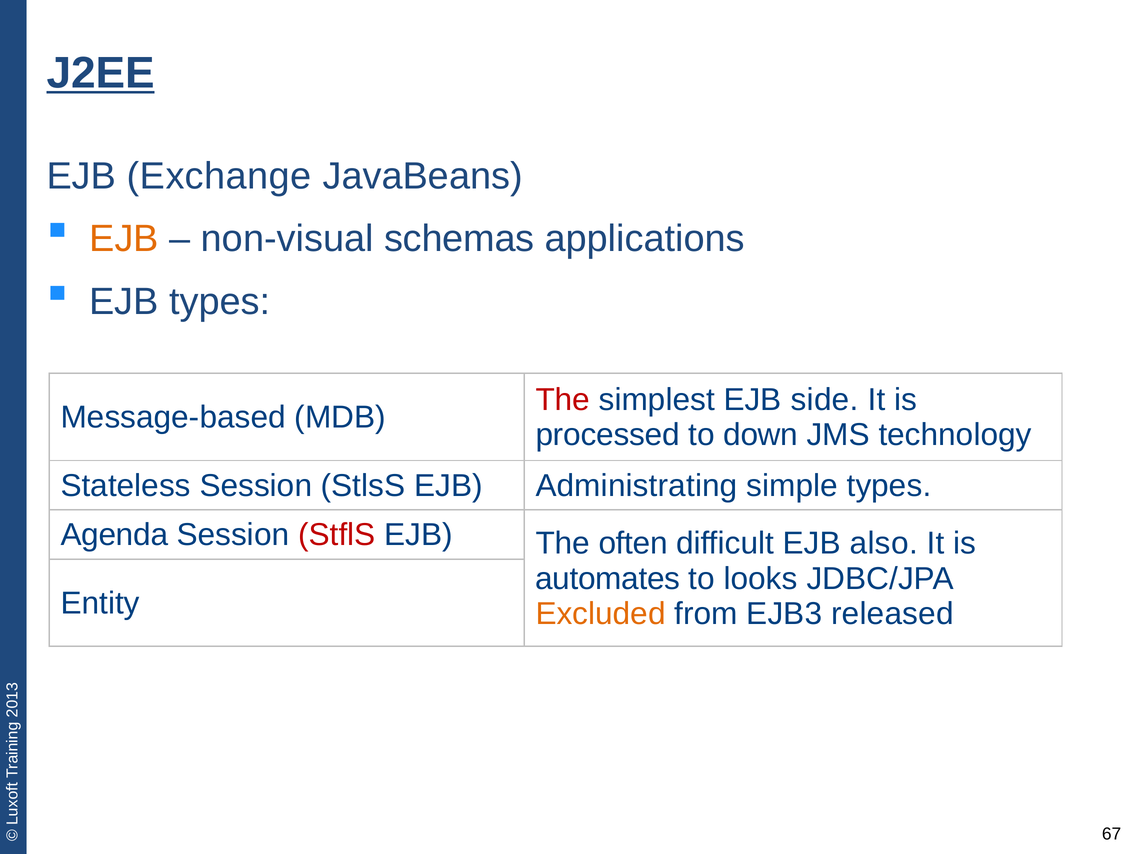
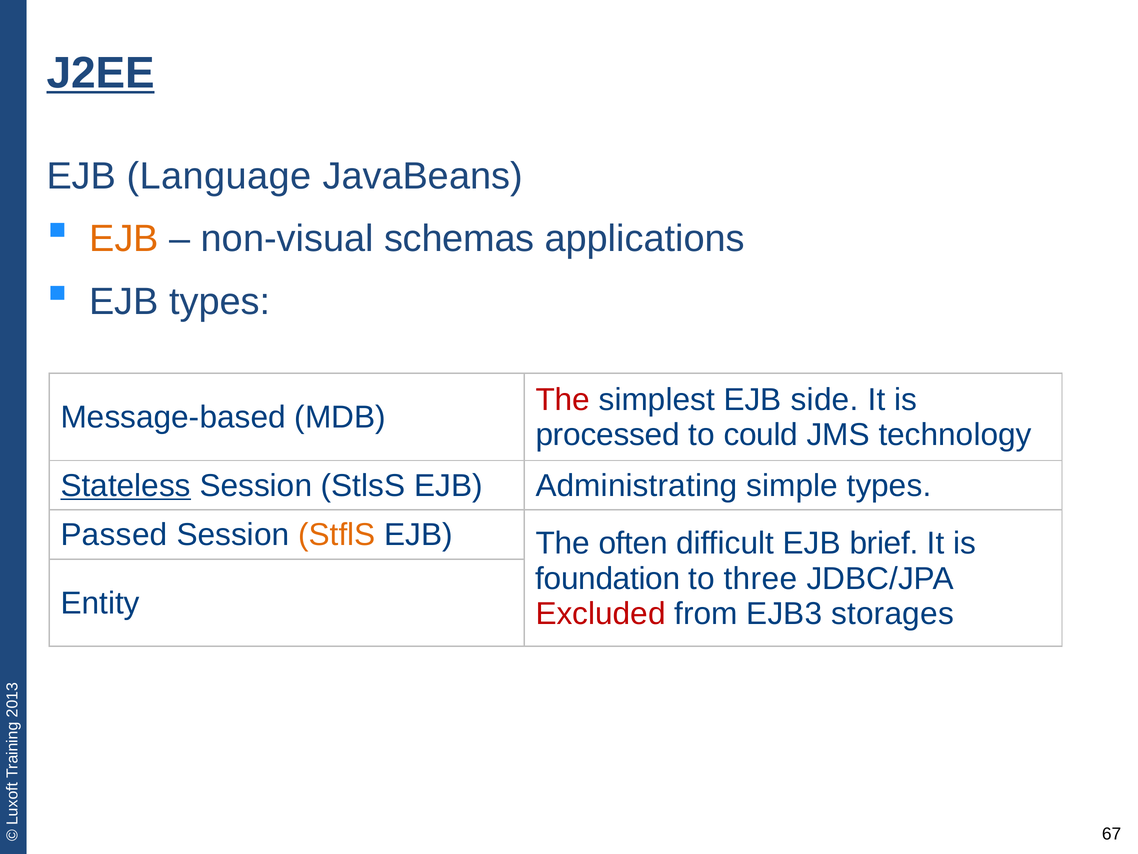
Exchange: Exchange -> Language
down: down -> could
Stateless underline: none -> present
Agenda: Agenda -> Passed
StflS colour: red -> orange
also: also -> brief
automates: automates -> foundation
looks: looks -> three
Excluded colour: orange -> red
released: released -> storages
